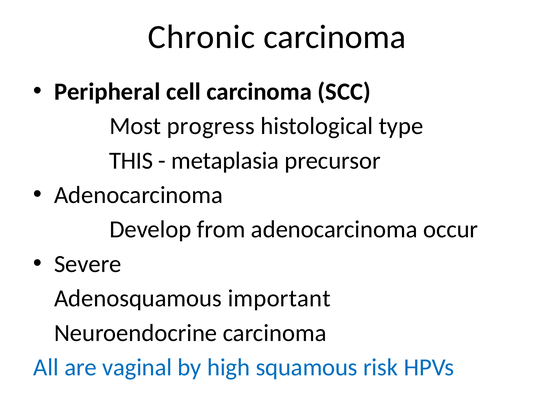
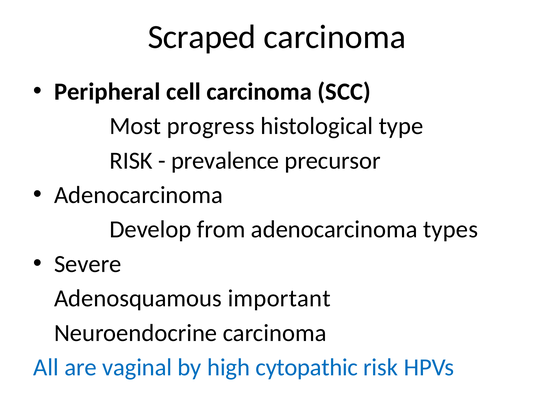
Chronic: Chronic -> Scraped
THIS at (131, 161): THIS -> RISK
metaplasia: metaplasia -> prevalence
occur: occur -> types
squamous: squamous -> cytopathic
